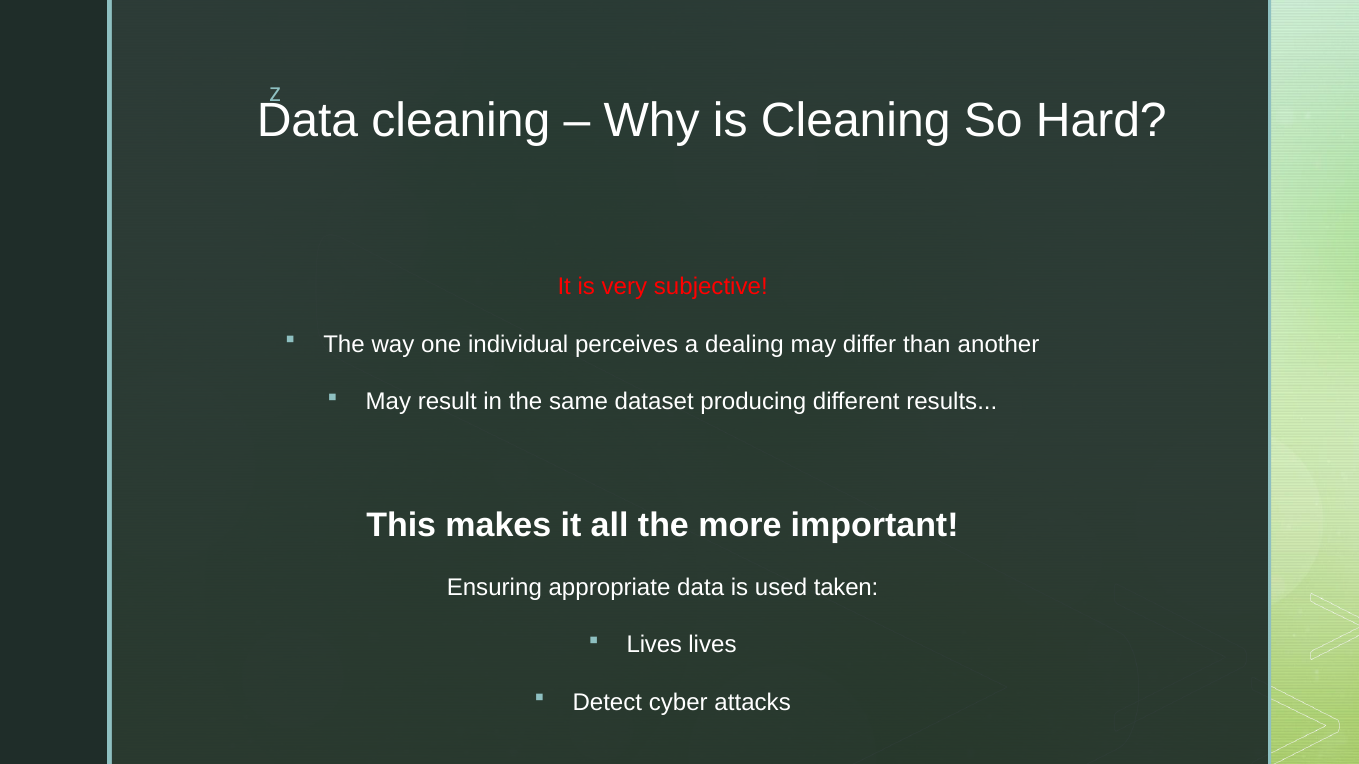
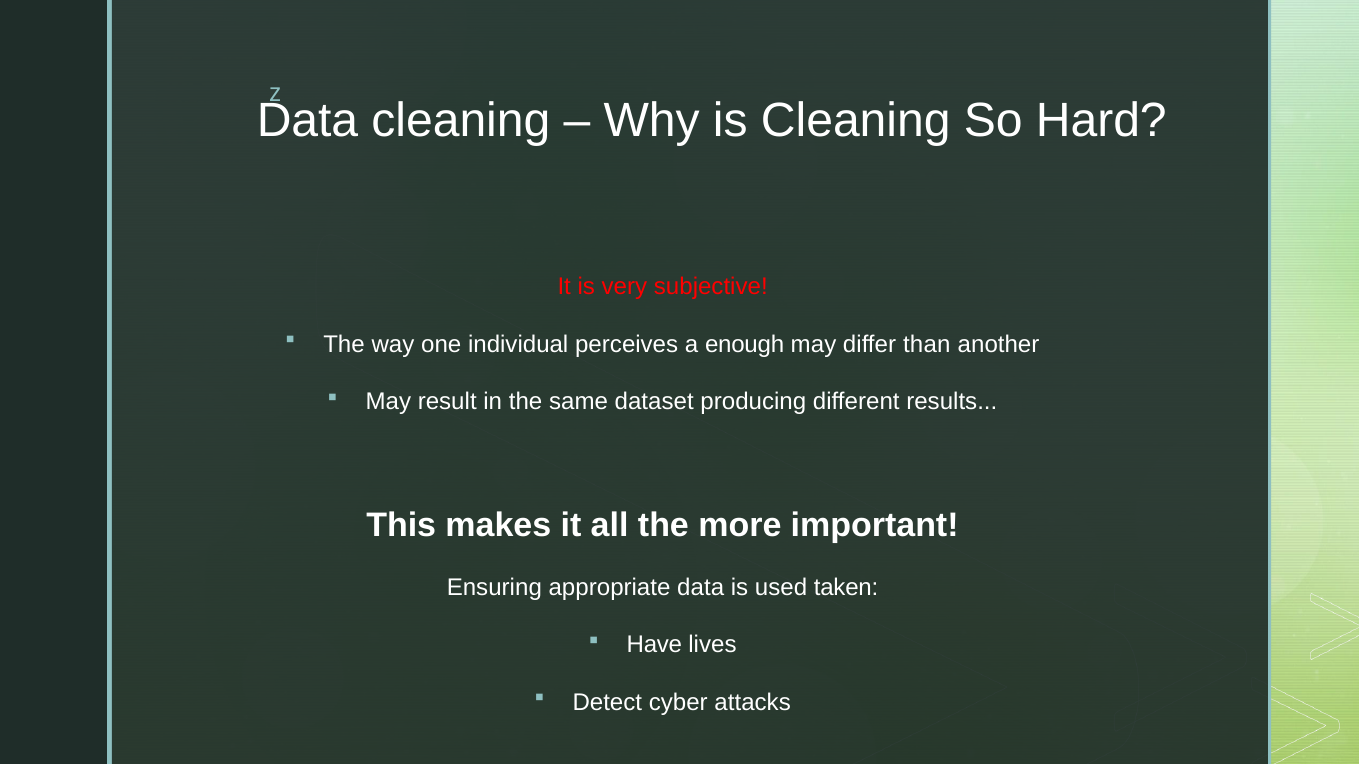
dealing: dealing -> enough
Lives at (654, 645): Lives -> Have
